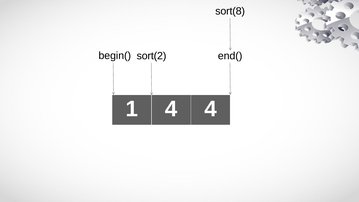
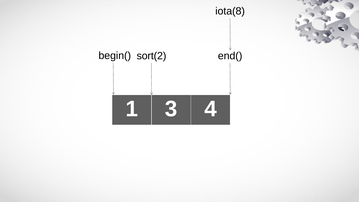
sort(8: sort(8 -> iota(8
1 4: 4 -> 3
